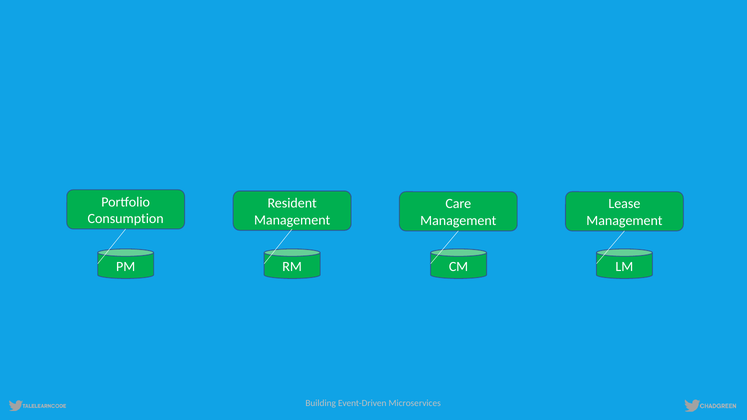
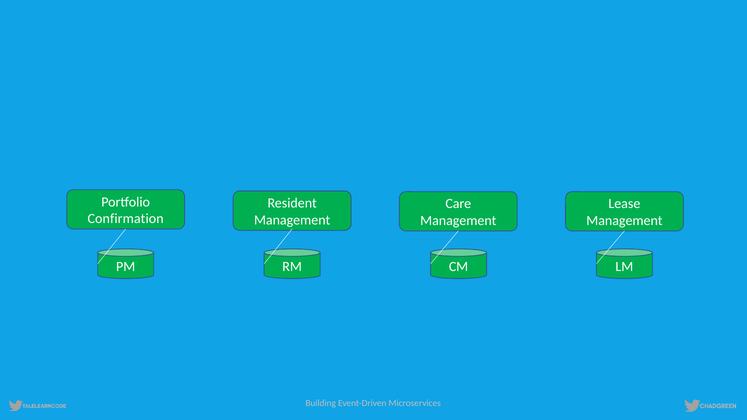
Consumption: Consumption -> Confirmation
